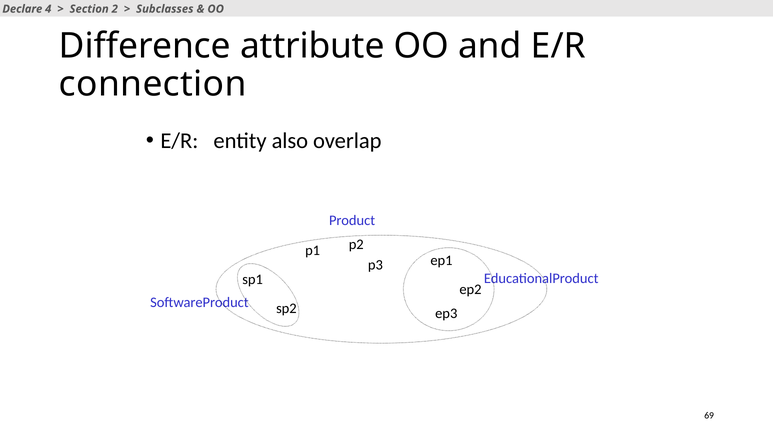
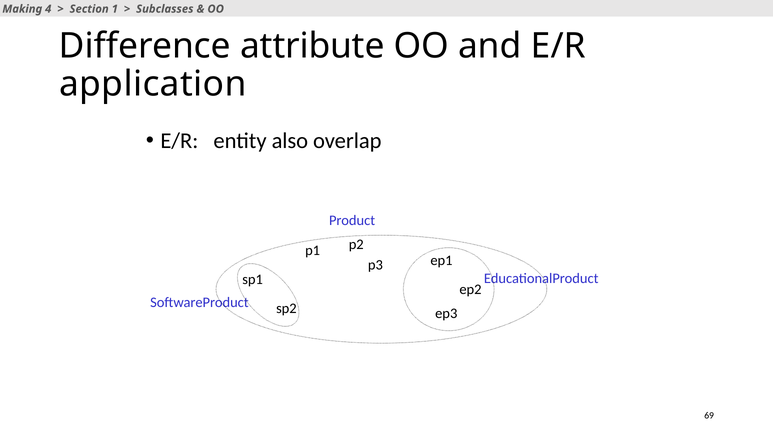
Declare: Declare -> Making
2: 2 -> 1
connection: connection -> application
